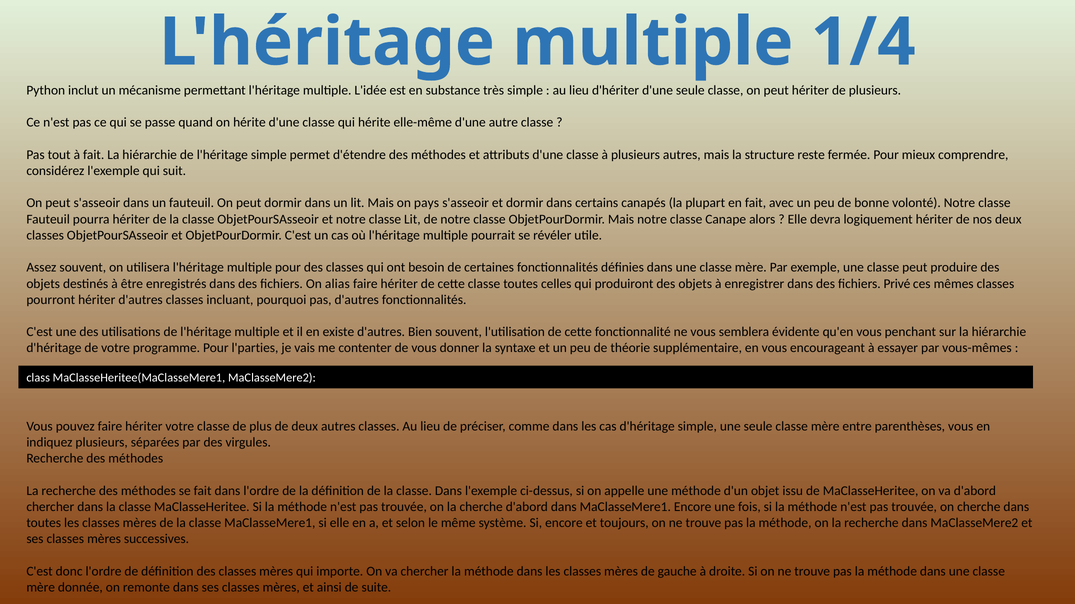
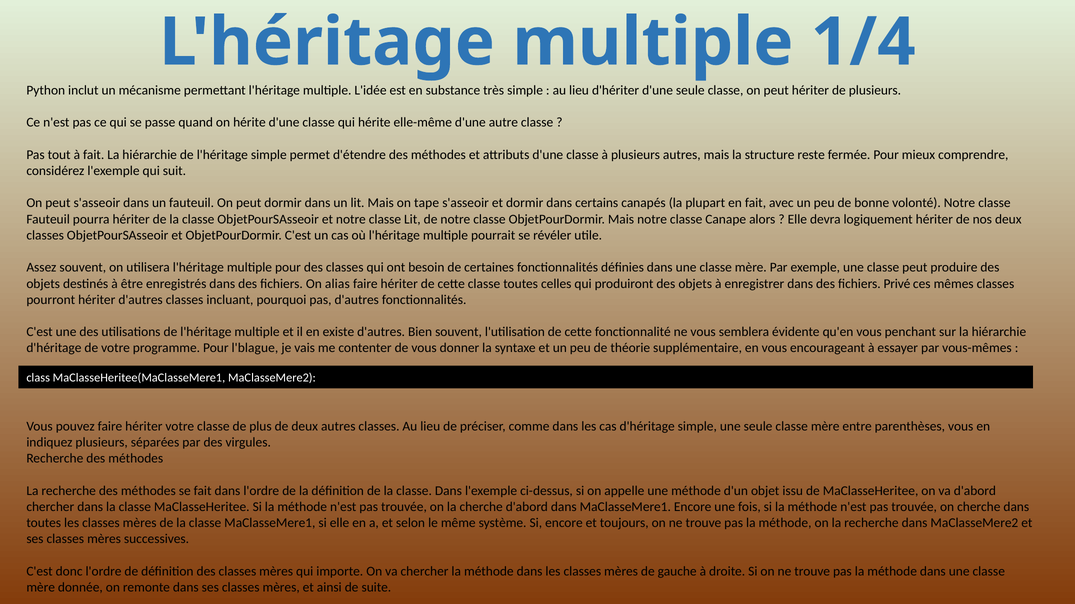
pays: pays -> tape
l'parties: l'parties -> l'blague
